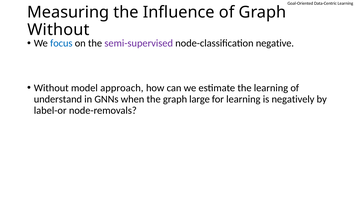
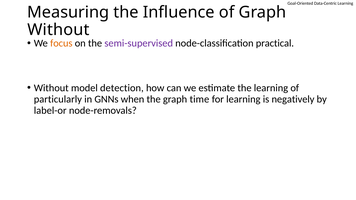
focus colour: blue -> orange
negative: negative -> practical
approach: approach -> detection
understand: understand -> particularly
large: large -> time
